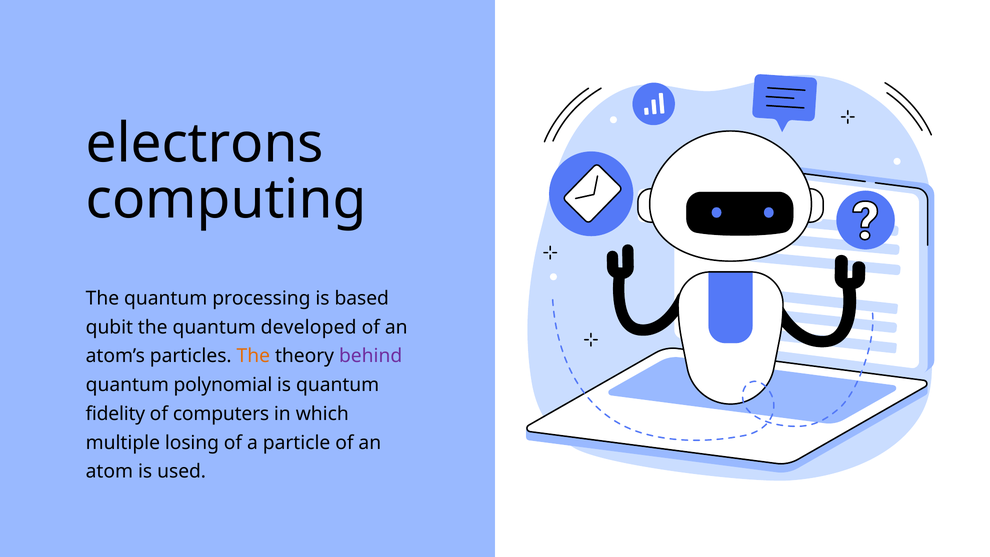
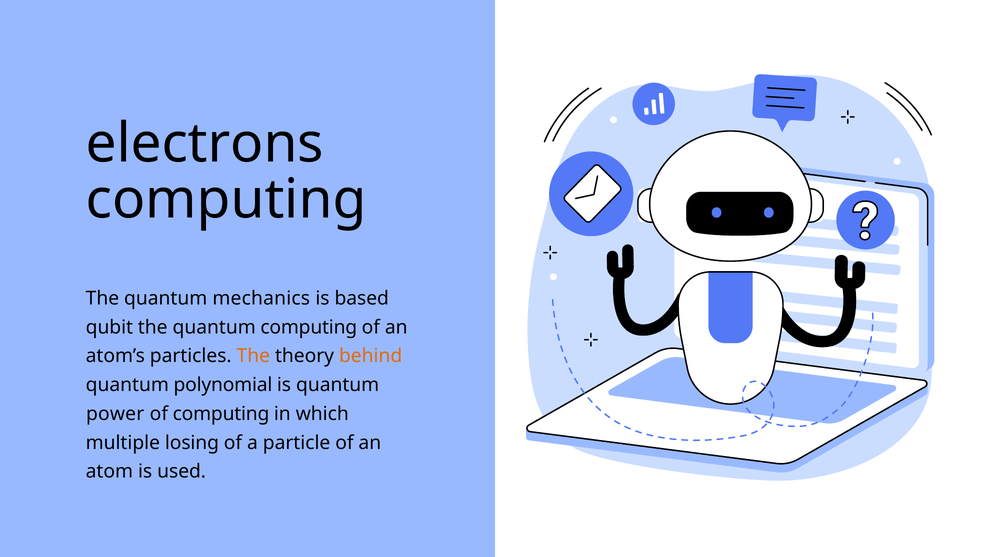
processing: processing -> mechanics
quantum developed: developed -> computing
behind colour: purple -> orange
fidelity: fidelity -> power
of computers: computers -> computing
